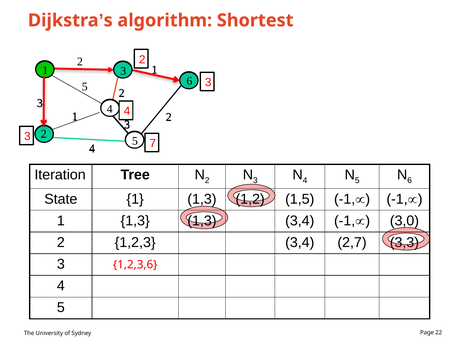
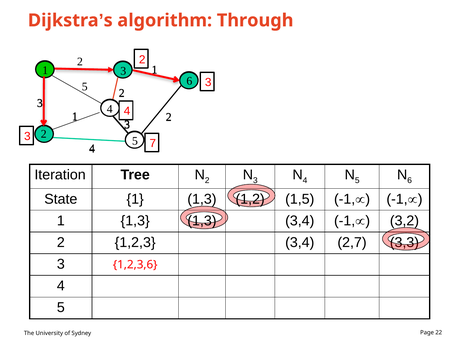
Shortest: Shortest -> Through
3,0: 3,0 -> 3,2
